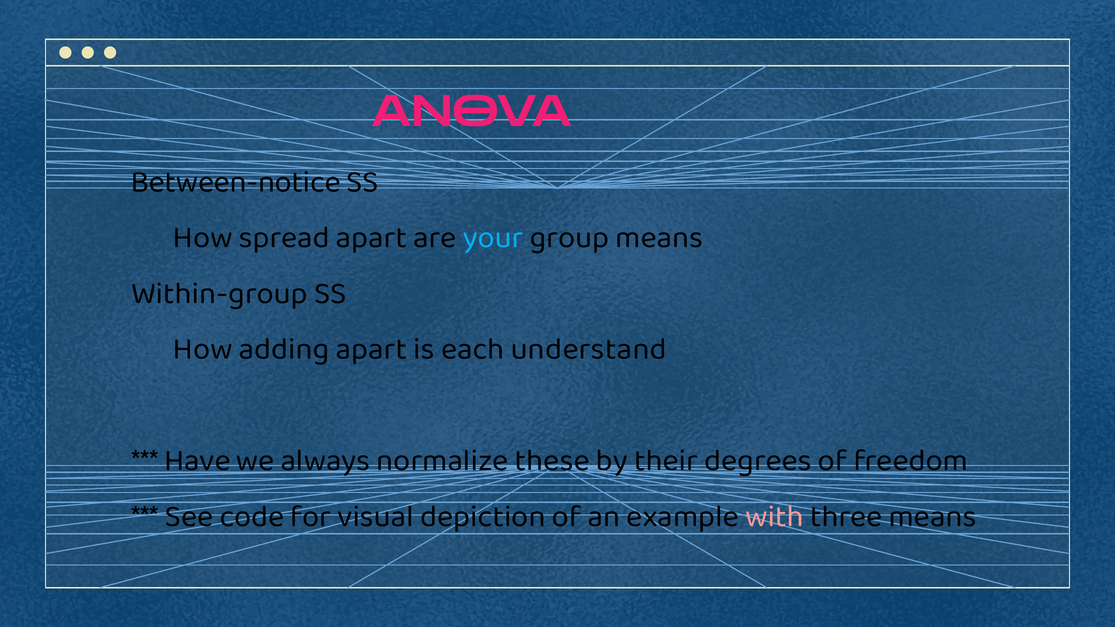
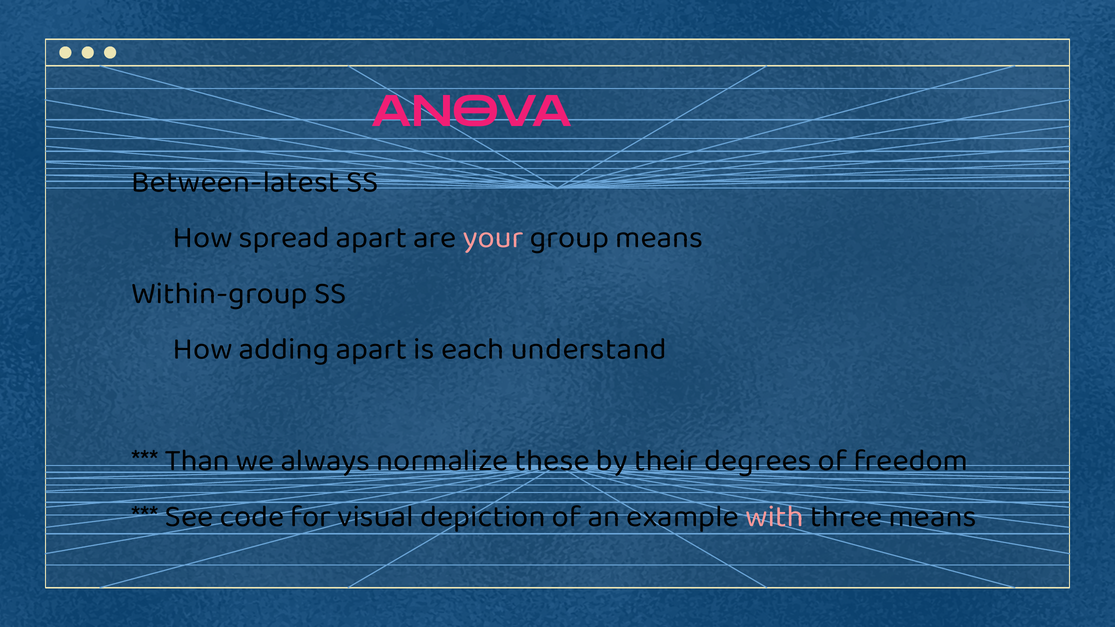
Between-notice: Between-notice -> Between-latest
your colour: light blue -> pink
Have: Have -> Than
